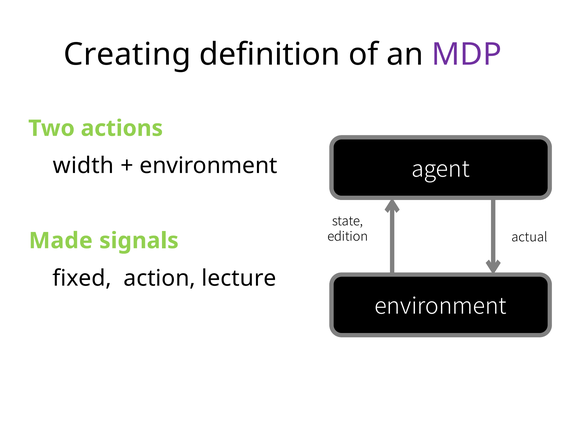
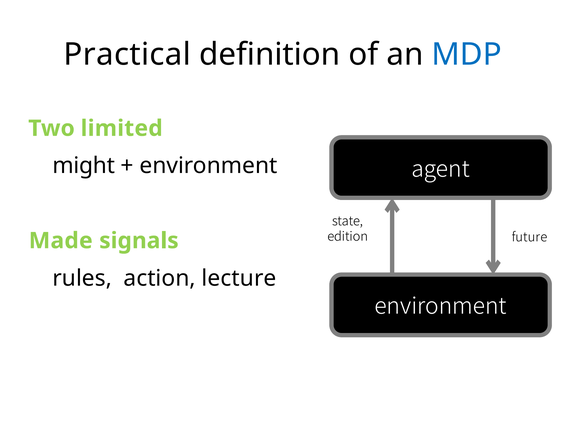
Creating: Creating -> Practical
MDP colour: purple -> blue
actions: actions -> limited
width: width -> might
actual: actual -> future
fixed: fixed -> rules
